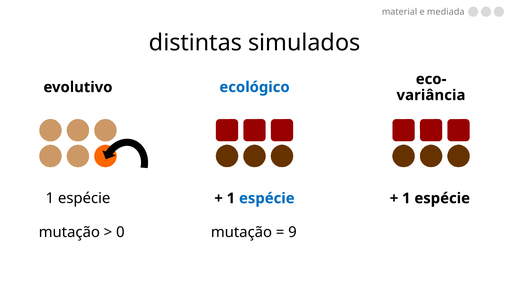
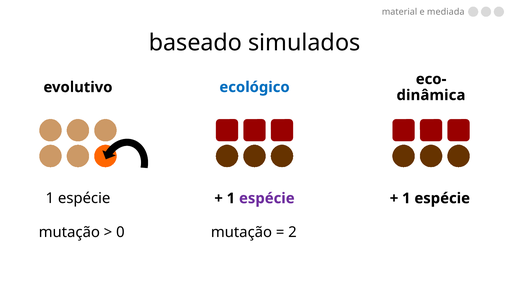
distintas: distintas -> baseado
variância: variância -> dinâmica
espécie at (267, 198) colour: blue -> purple
9: 9 -> 2
